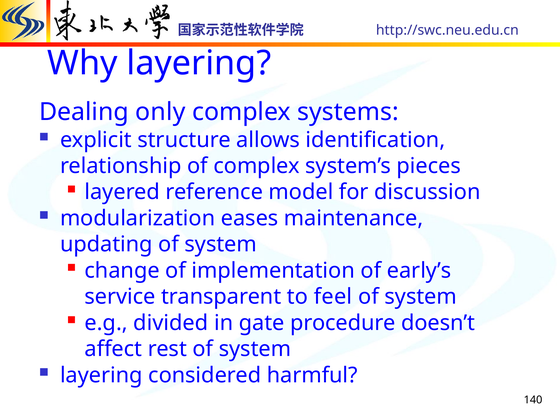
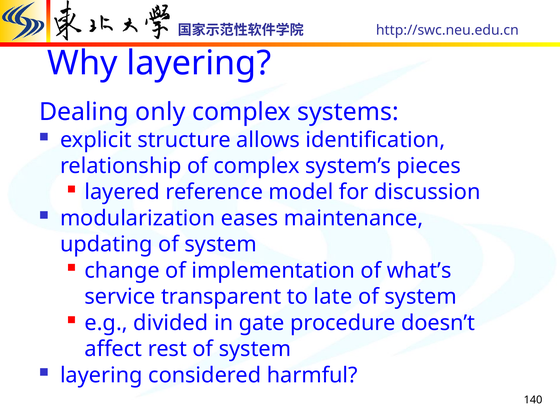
early’s: early’s -> what’s
feel: feel -> late
